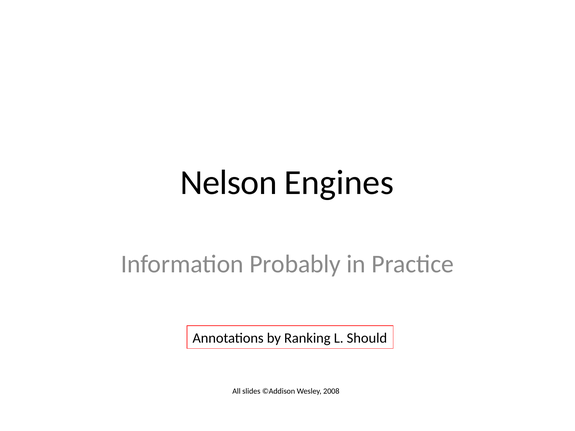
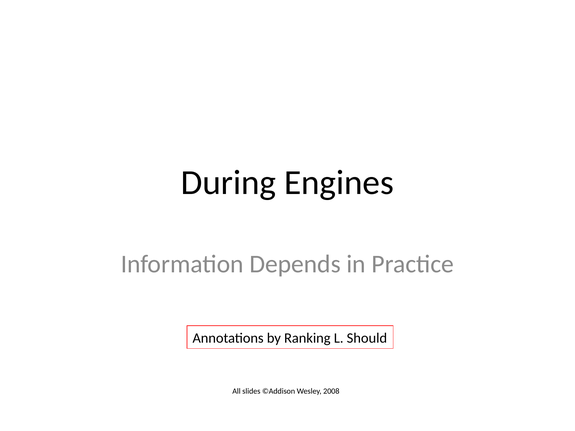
Nelson: Nelson -> During
Probably: Probably -> Depends
